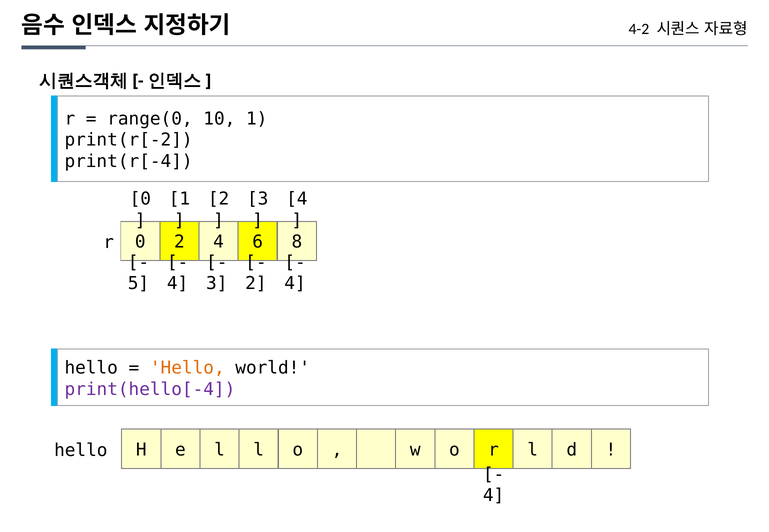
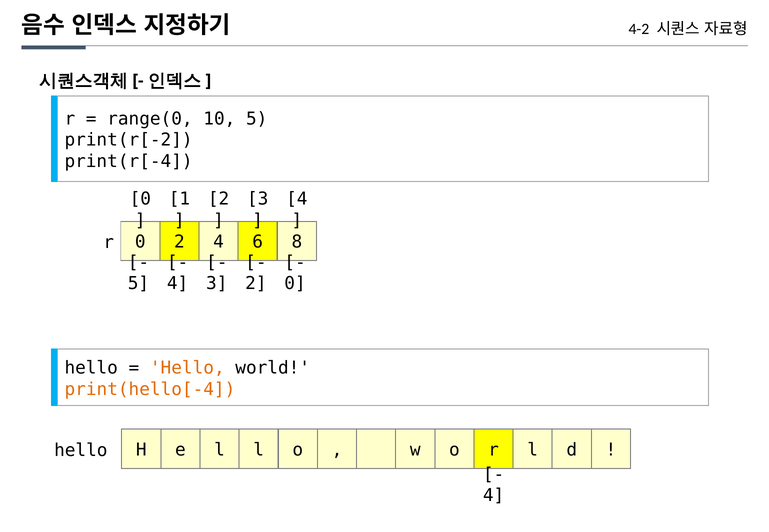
10 1: 1 -> 5
4 at (295, 284): 4 -> 0
print(hello[-4 colour: purple -> orange
